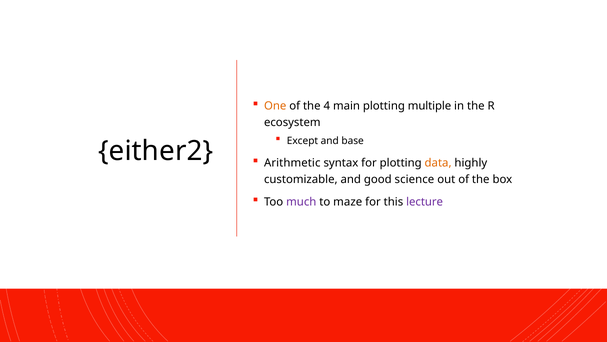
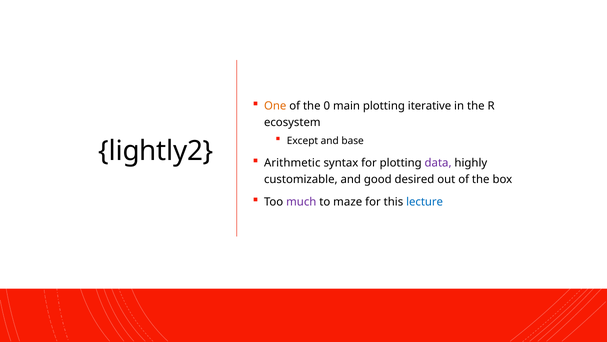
4: 4 -> 0
multiple: multiple -> iterative
either2: either2 -> lightly2
data colour: orange -> purple
science: science -> desired
lecture colour: purple -> blue
